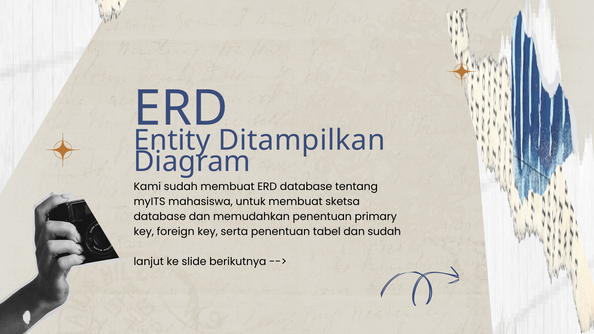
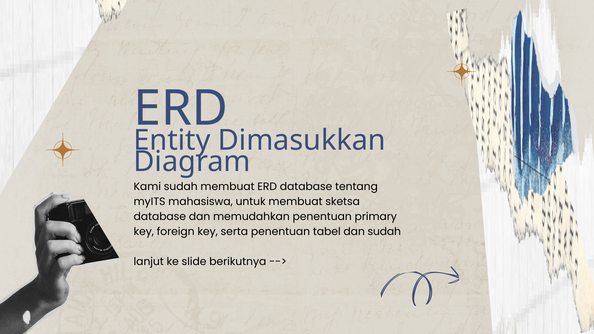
Ditampilkan: Ditampilkan -> Dimasukkan
